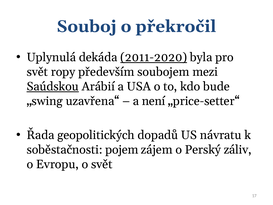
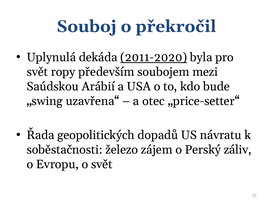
Saúdskou underline: present -> none
není: není -> otec
pojem: pojem -> železo
